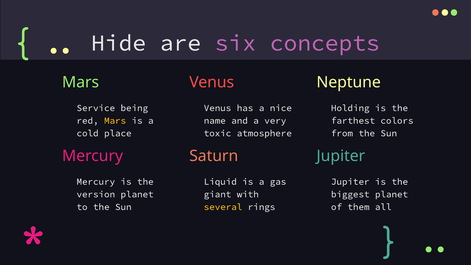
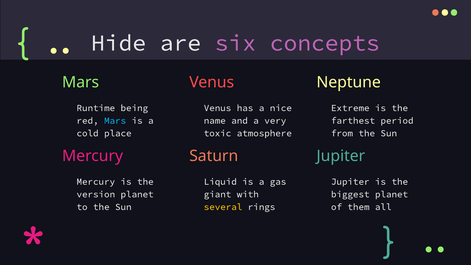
Service: Service -> Runtime
Holding: Holding -> Extreme
Mars at (115, 121) colour: yellow -> light blue
colors: colors -> period
